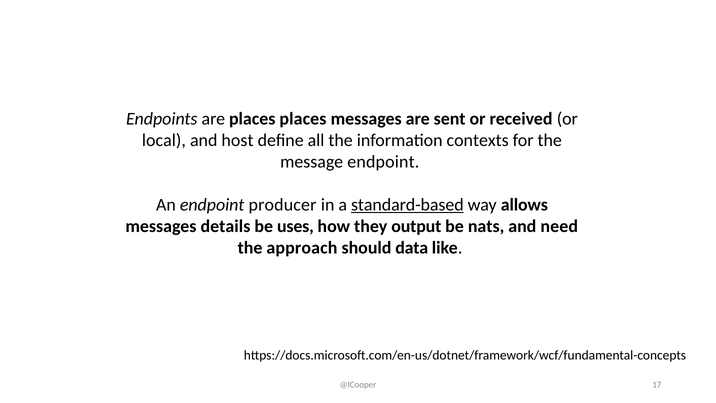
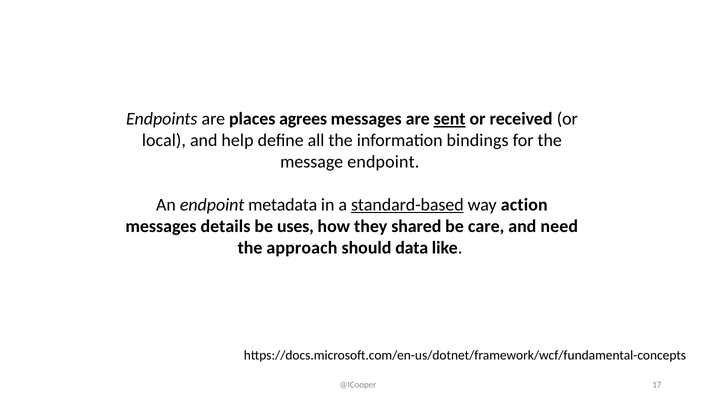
places places: places -> agrees
sent underline: none -> present
host: host -> help
contexts: contexts -> bindings
producer: producer -> metadata
allows: allows -> action
output: output -> shared
nats: nats -> care
